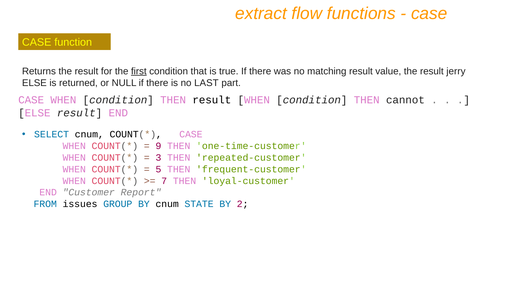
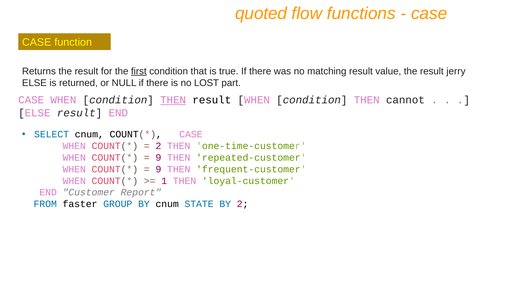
extract: extract -> quoted
LAST: LAST -> LOST
THEN at (173, 100) underline: none -> present
9 at (158, 146): 9 -> 2
3 at (158, 158): 3 -> 9
5 at (158, 169): 5 -> 9
7: 7 -> 1
issues: issues -> faster
